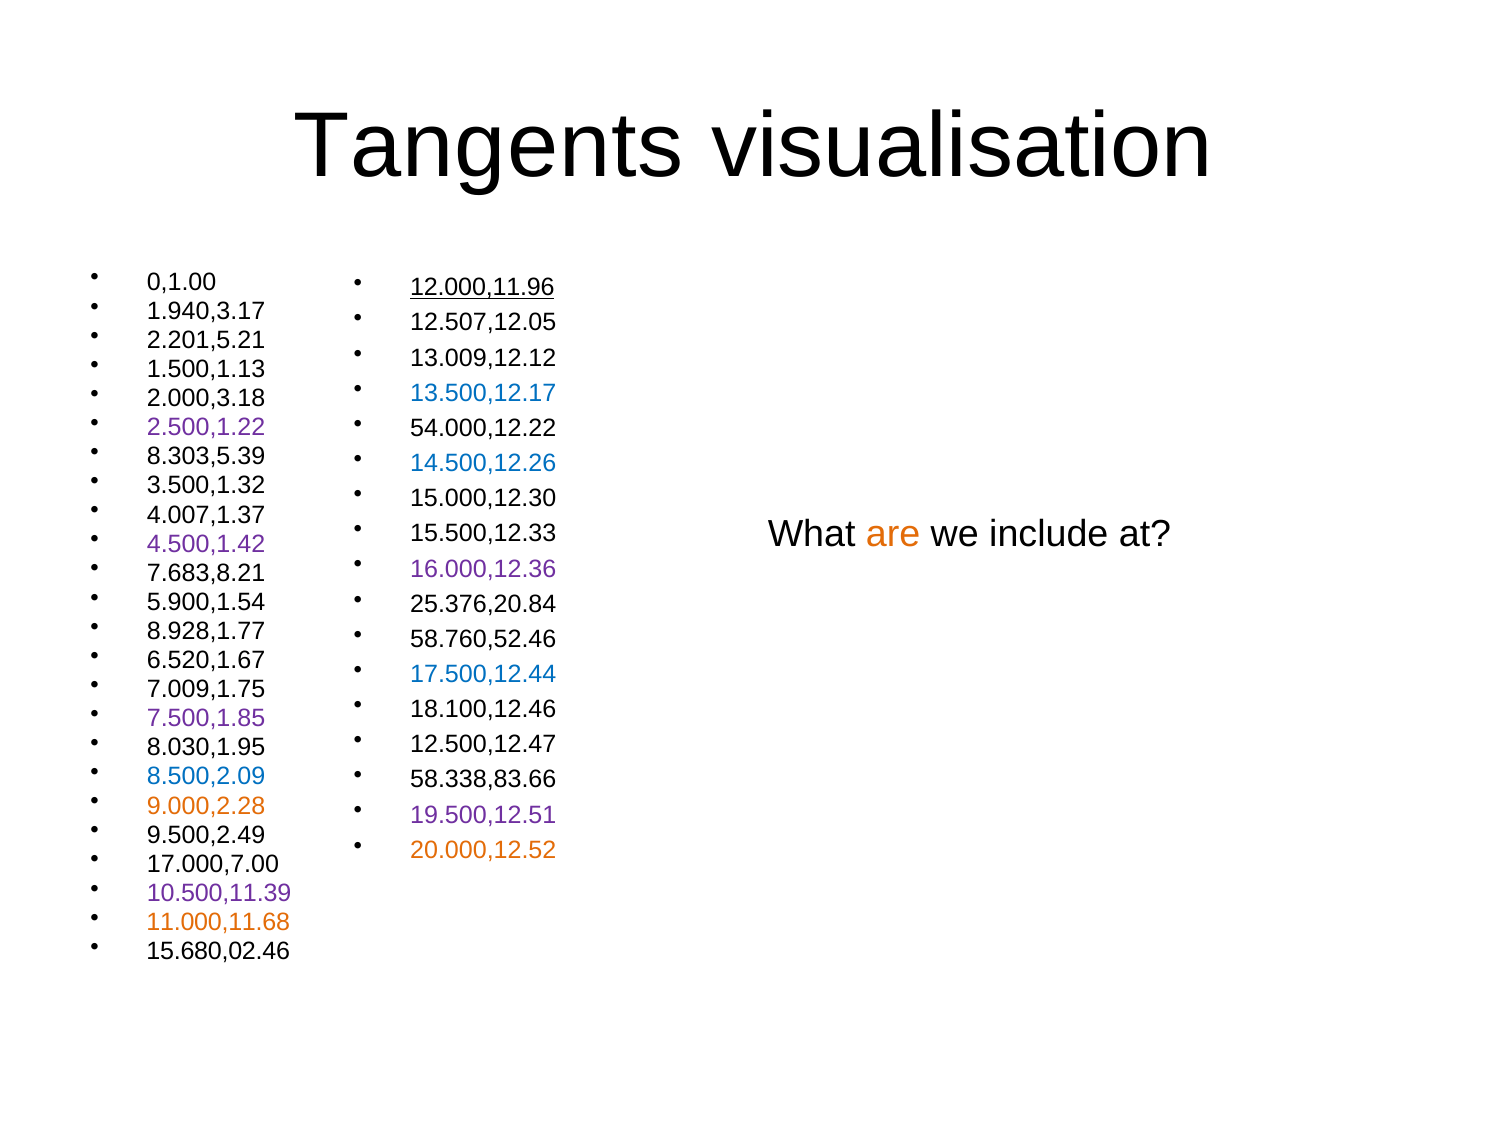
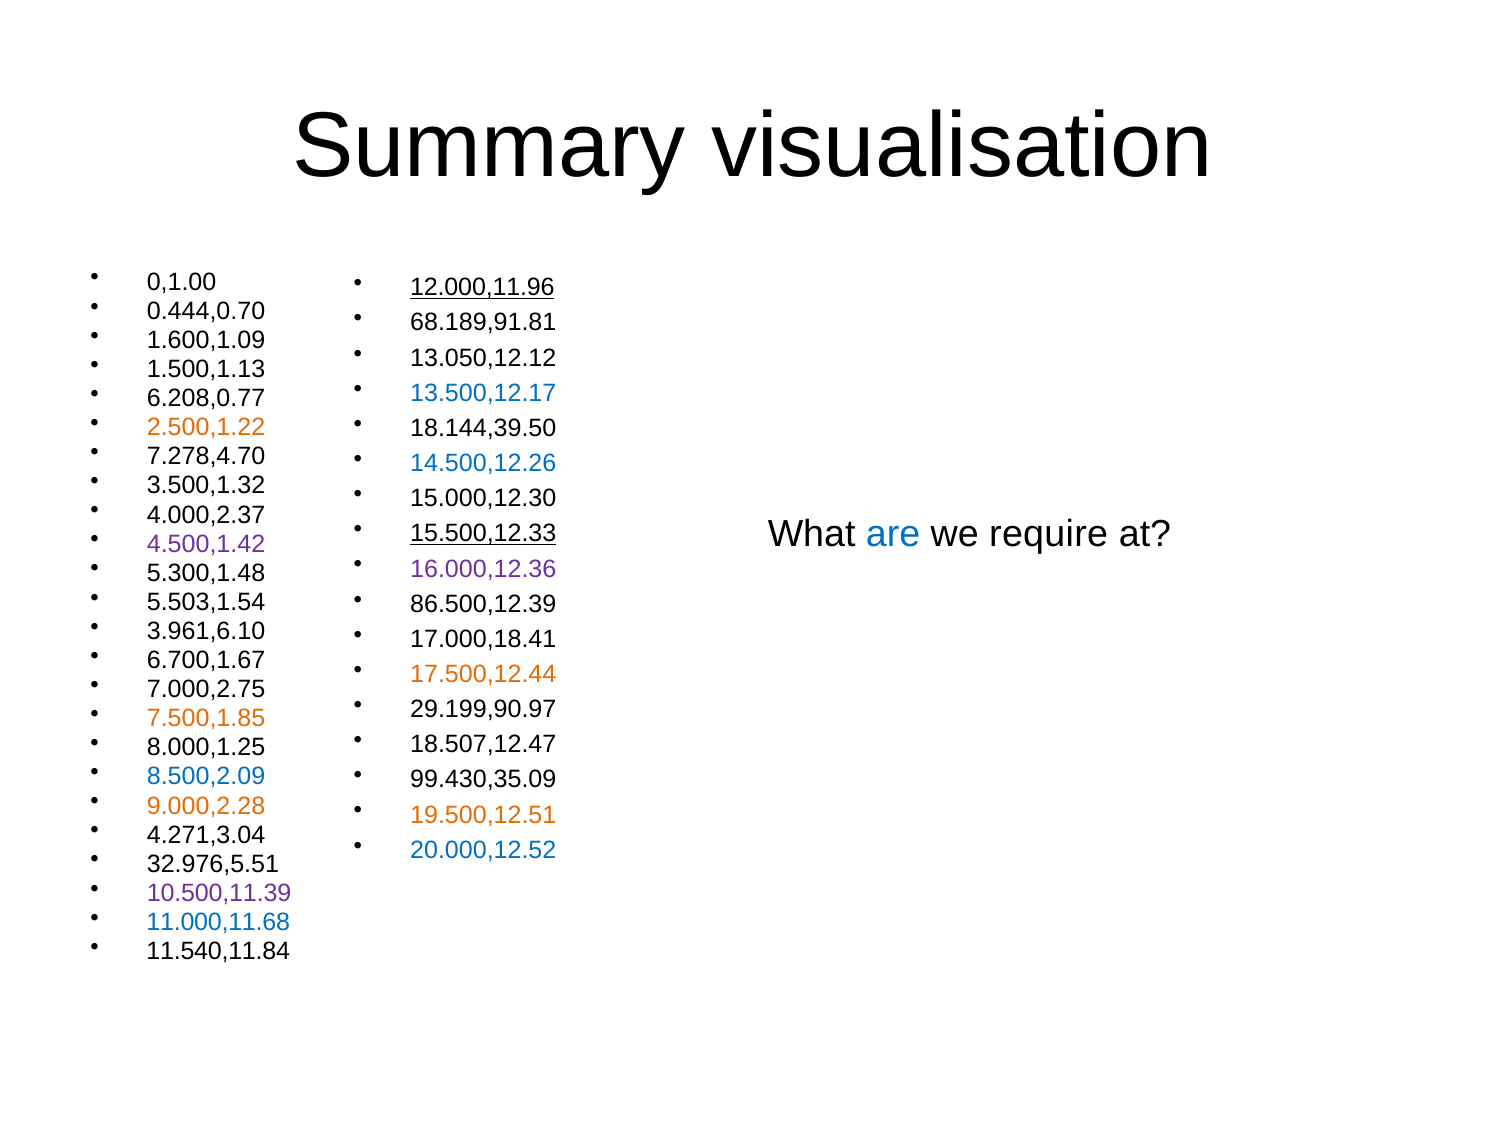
Tangents: Tangents -> Summary
1.940,3.17: 1.940,3.17 -> 0.444,0.70
12.507,12.05: 12.507,12.05 -> 68.189,91.81
2.201,5.21: 2.201,5.21 -> 1.600,1.09
13.009,12.12: 13.009,12.12 -> 13.050,12.12
2.000,3.18: 2.000,3.18 -> 6.208,0.77
2.500,1.22 colour: purple -> orange
54.000,12.22: 54.000,12.22 -> 18.144,39.50
8.303,5.39: 8.303,5.39 -> 7.278,4.70
4.007,1.37: 4.007,1.37 -> 4.000,2.37
are colour: orange -> blue
include: include -> require
15.500,12.33 underline: none -> present
7.683,8.21: 7.683,8.21 -> 5.300,1.48
5.900,1.54: 5.900,1.54 -> 5.503,1.54
25.376,20.84: 25.376,20.84 -> 86.500,12.39
8.928,1.77: 8.928,1.77 -> 3.961,6.10
58.760,52.46: 58.760,52.46 -> 17.000,18.41
6.520,1.67: 6.520,1.67 -> 6.700,1.67
17.500,12.44 colour: blue -> orange
7.009,1.75: 7.009,1.75 -> 7.000,2.75
18.100,12.46: 18.100,12.46 -> 29.199,90.97
7.500,1.85 colour: purple -> orange
12.500,12.47: 12.500,12.47 -> 18.507,12.47
8.030,1.95: 8.030,1.95 -> 8.000,1.25
58.338,83.66: 58.338,83.66 -> 99.430,35.09
19.500,12.51 colour: purple -> orange
9.500,2.49: 9.500,2.49 -> 4.271,3.04
20.000,12.52 colour: orange -> blue
17.000,7.00: 17.000,7.00 -> 32.976,5.51
11.000,11.68 colour: orange -> blue
15.680,02.46: 15.680,02.46 -> 11.540,11.84
